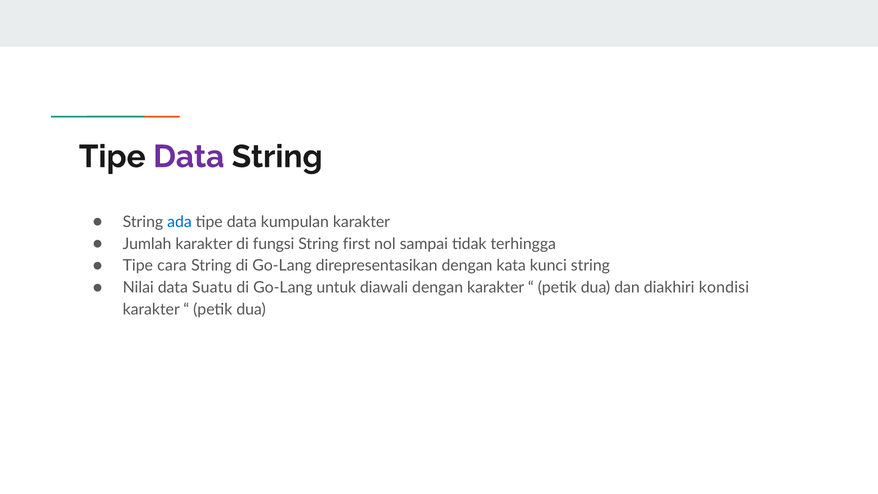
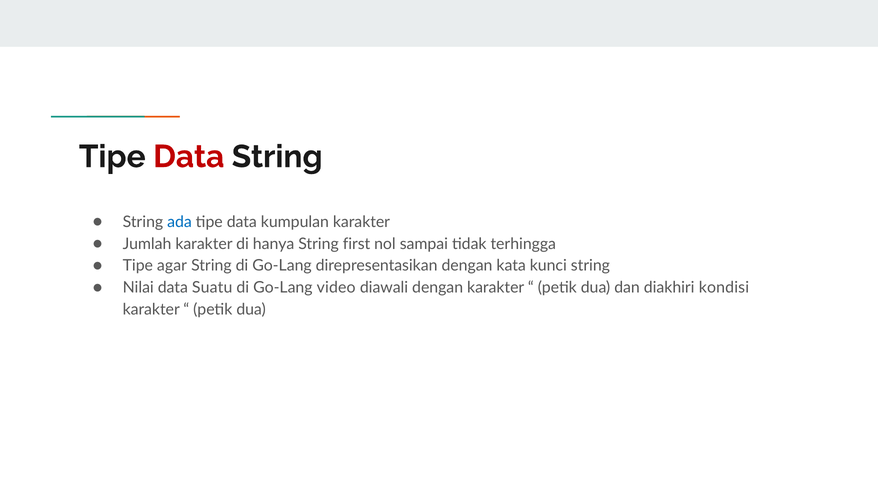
Data at (189, 157) colour: purple -> red
fungsi: fungsi -> hanya
cara: cara -> agar
untuk: untuk -> video
